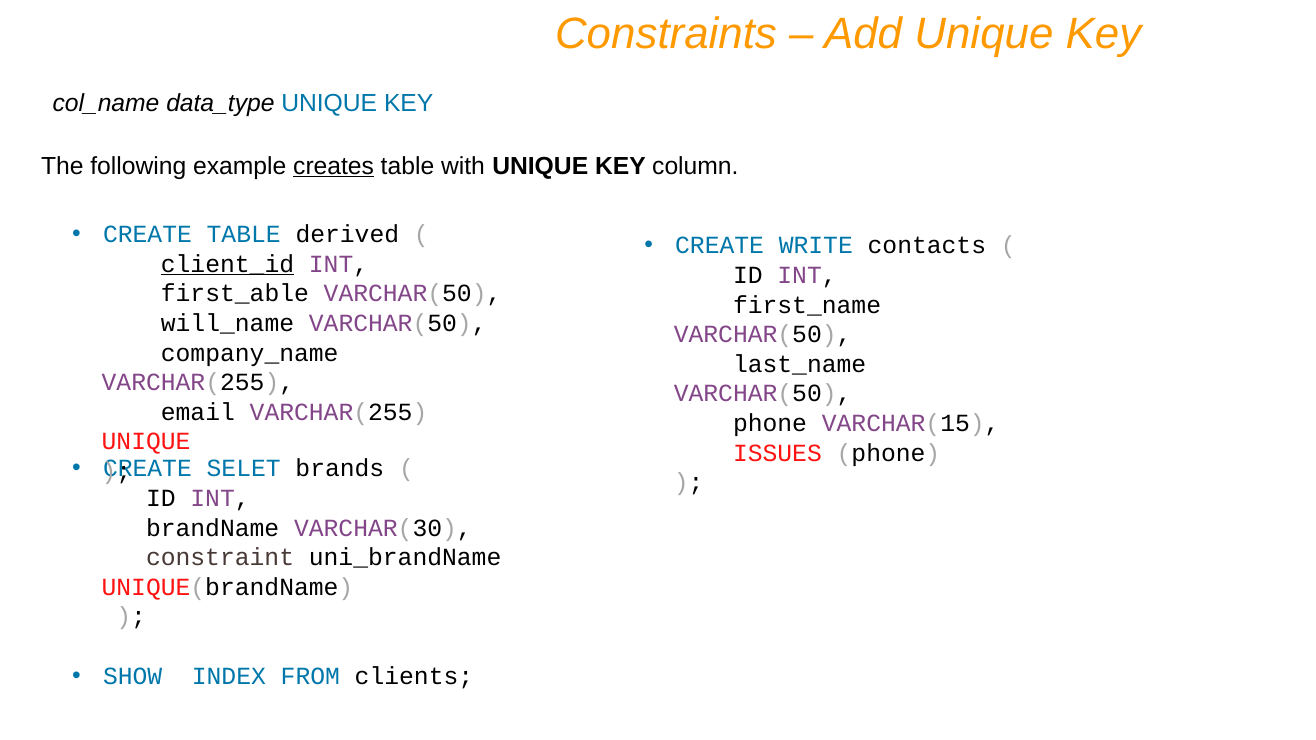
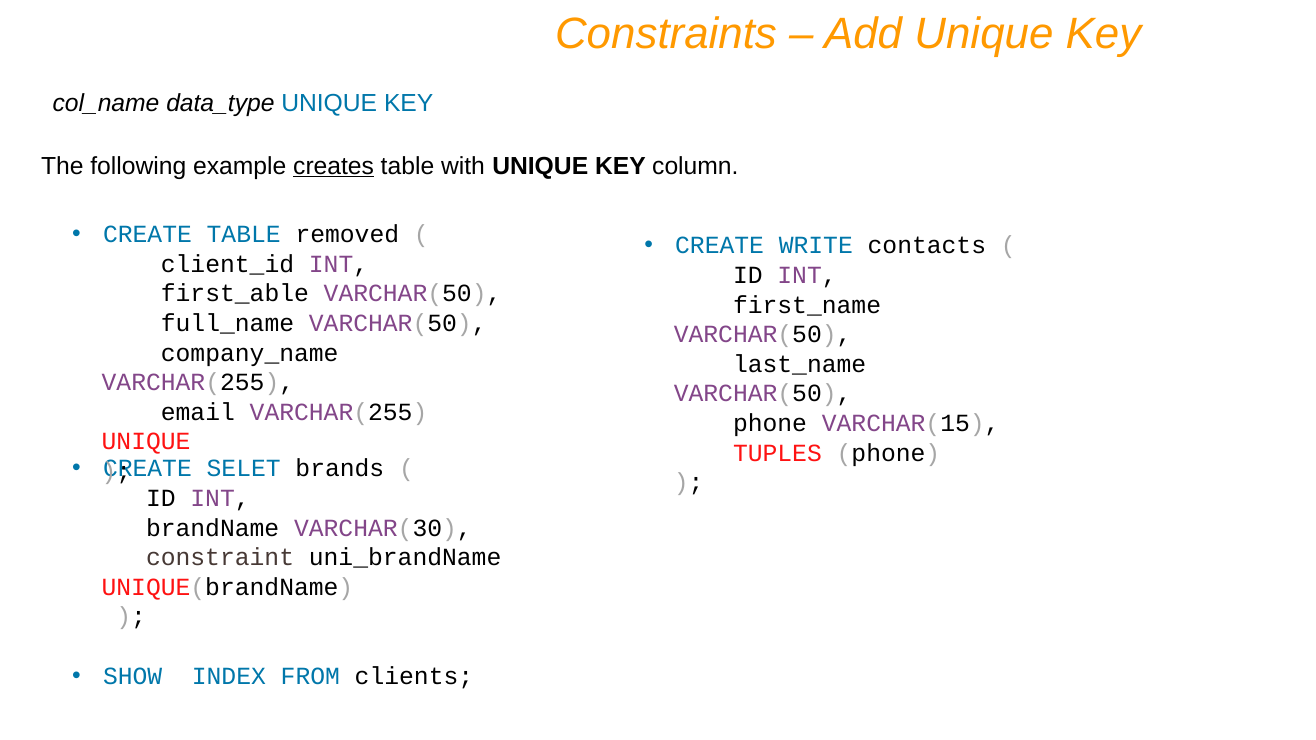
derived: derived -> removed
client_id underline: present -> none
will_name: will_name -> full_name
ISSUES: ISSUES -> TUPLES
